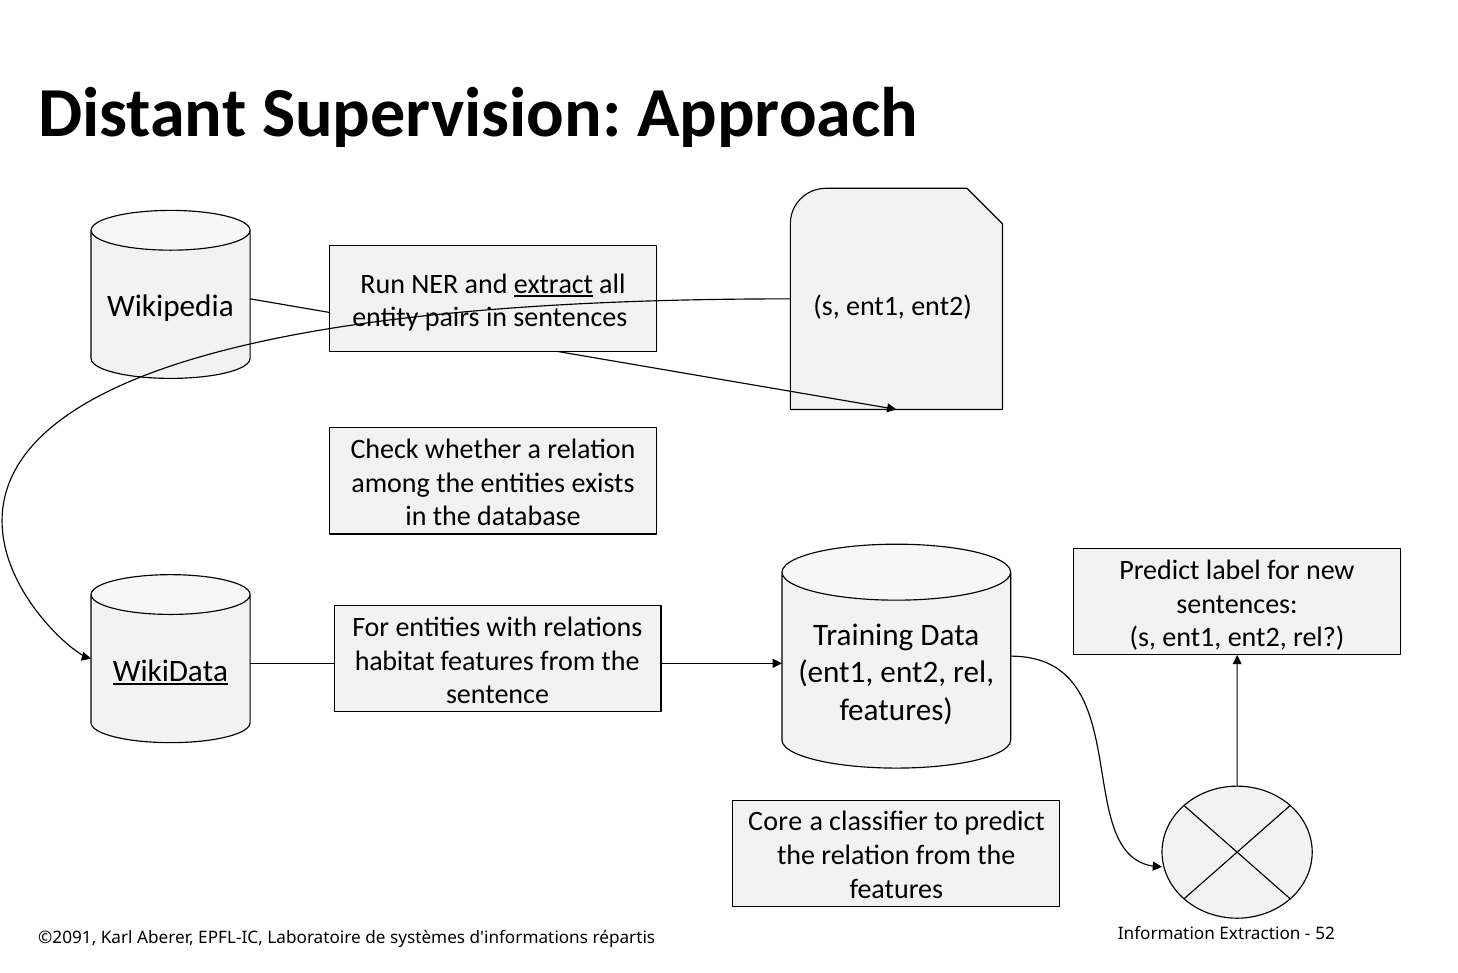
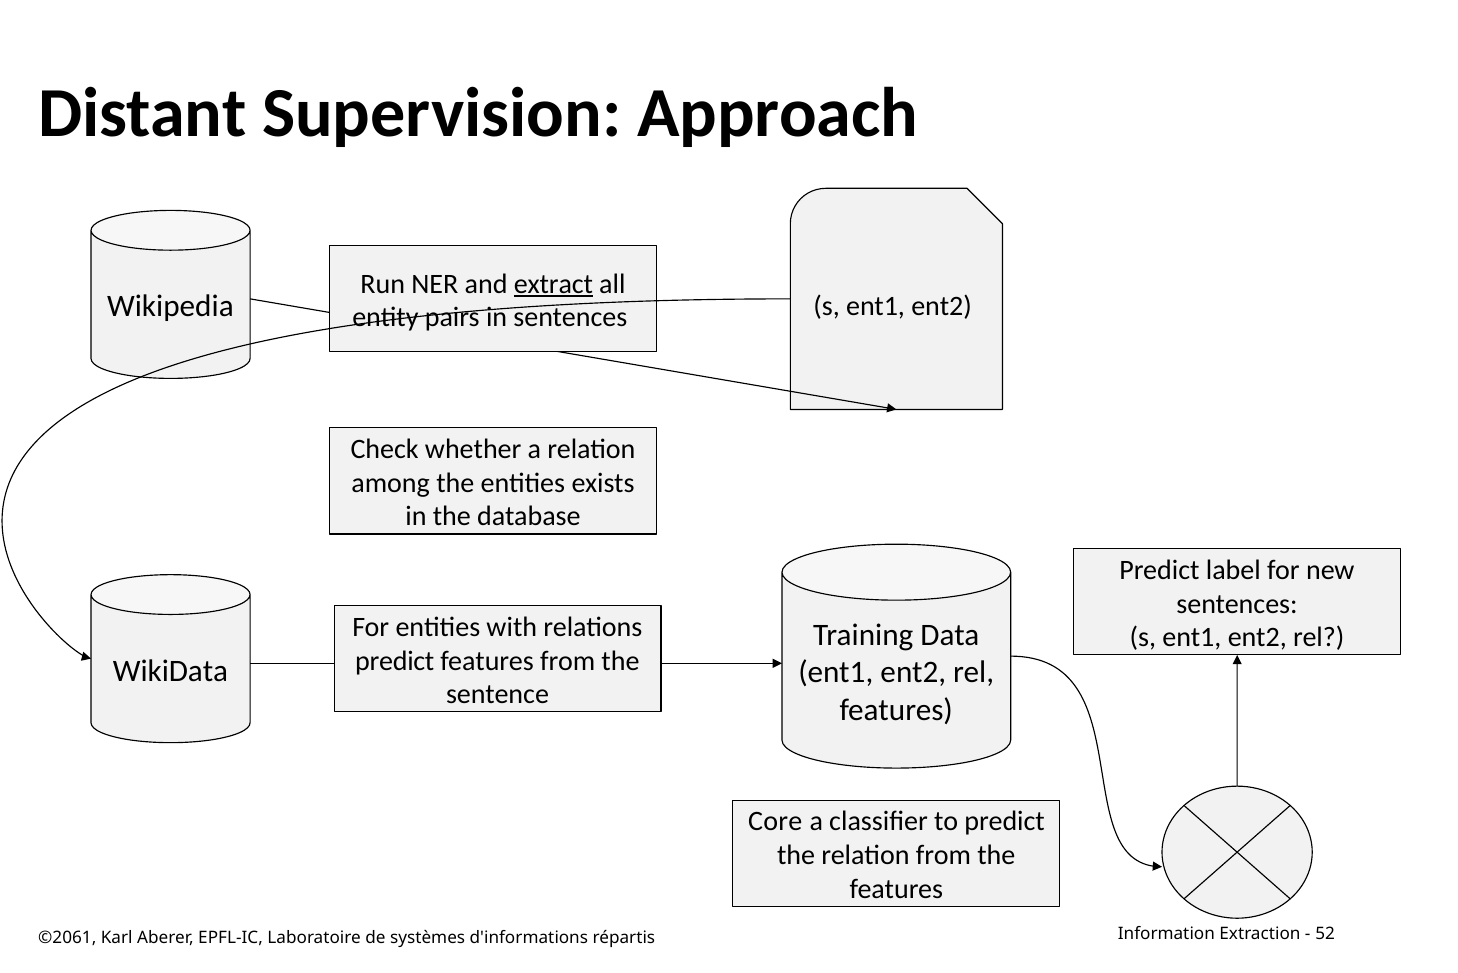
habitat at (395, 660): habitat -> predict
WikiData underline: present -> none
©2091: ©2091 -> ©2061
